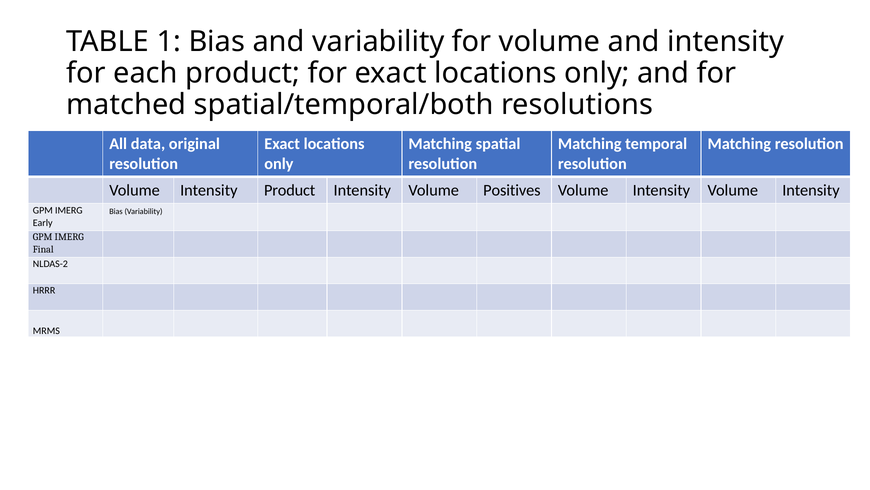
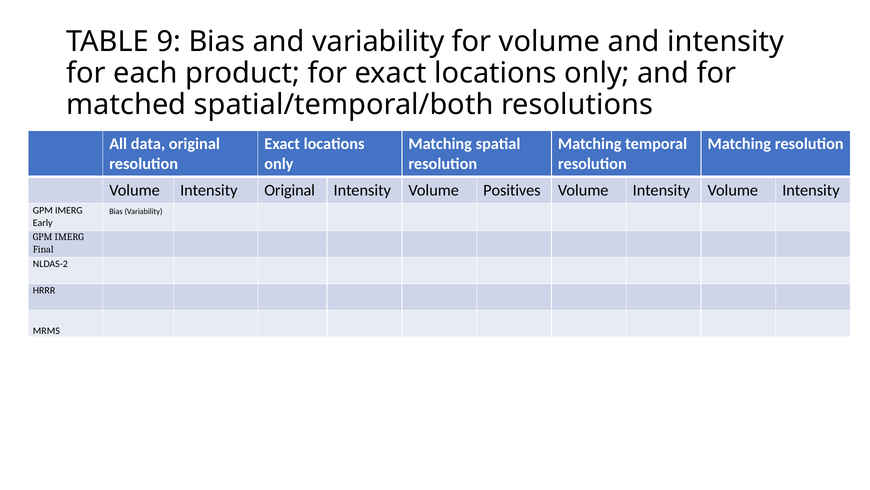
1: 1 -> 9
Intensity Product: Product -> Original
